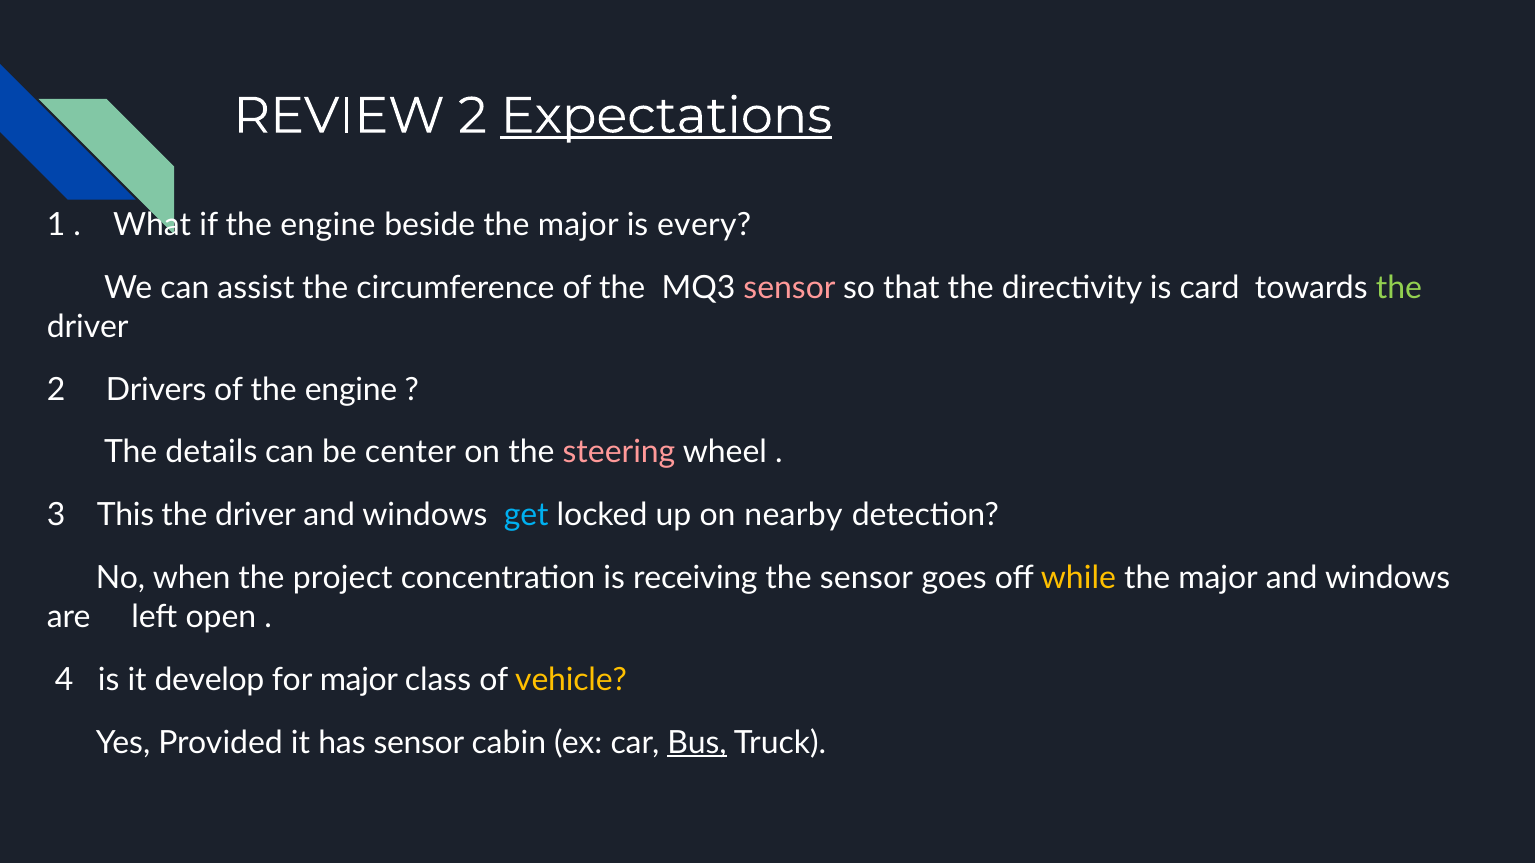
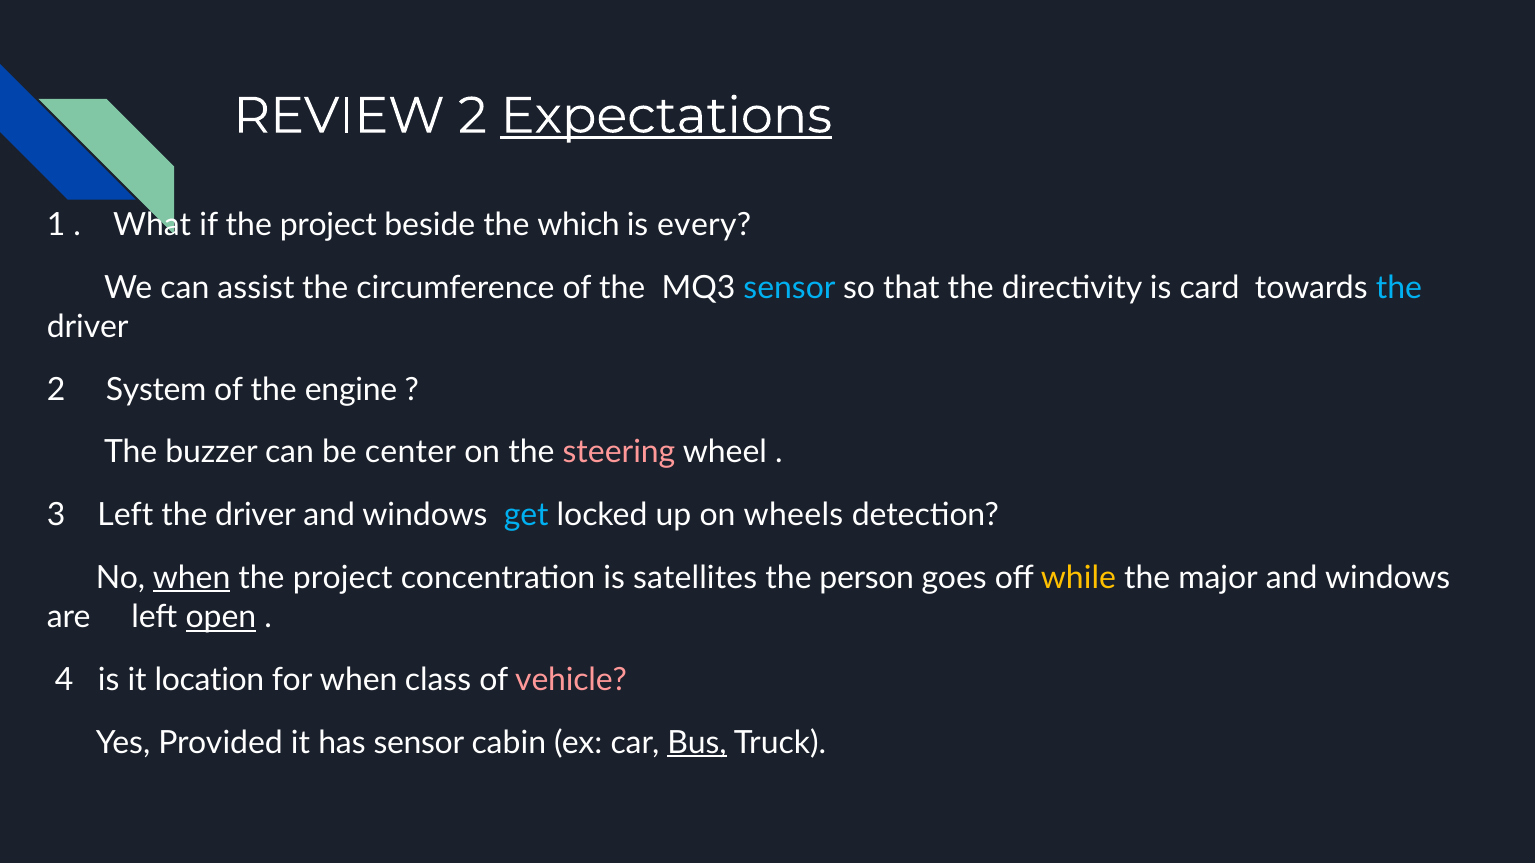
if the engine: engine -> project
beside the major: major -> which
sensor at (789, 288) colour: pink -> light blue
the at (1399, 288) colour: light green -> light blue
Drivers: Drivers -> System
details: details -> buzzer
3 This: This -> Left
nearby: nearby -> wheels
when at (192, 578) underline: none -> present
receiving: receiving -> satellites
the sensor: sensor -> person
open underline: none -> present
develop: develop -> location
for major: major -> when
vehicle colour: yellow -> pink
